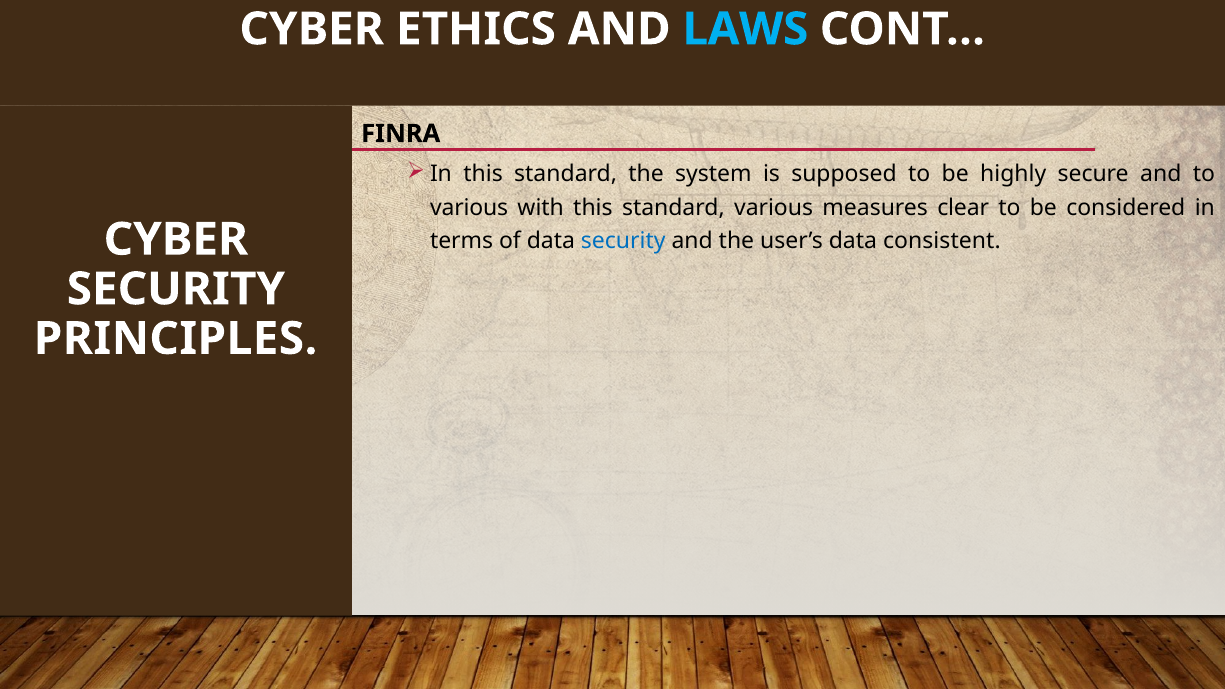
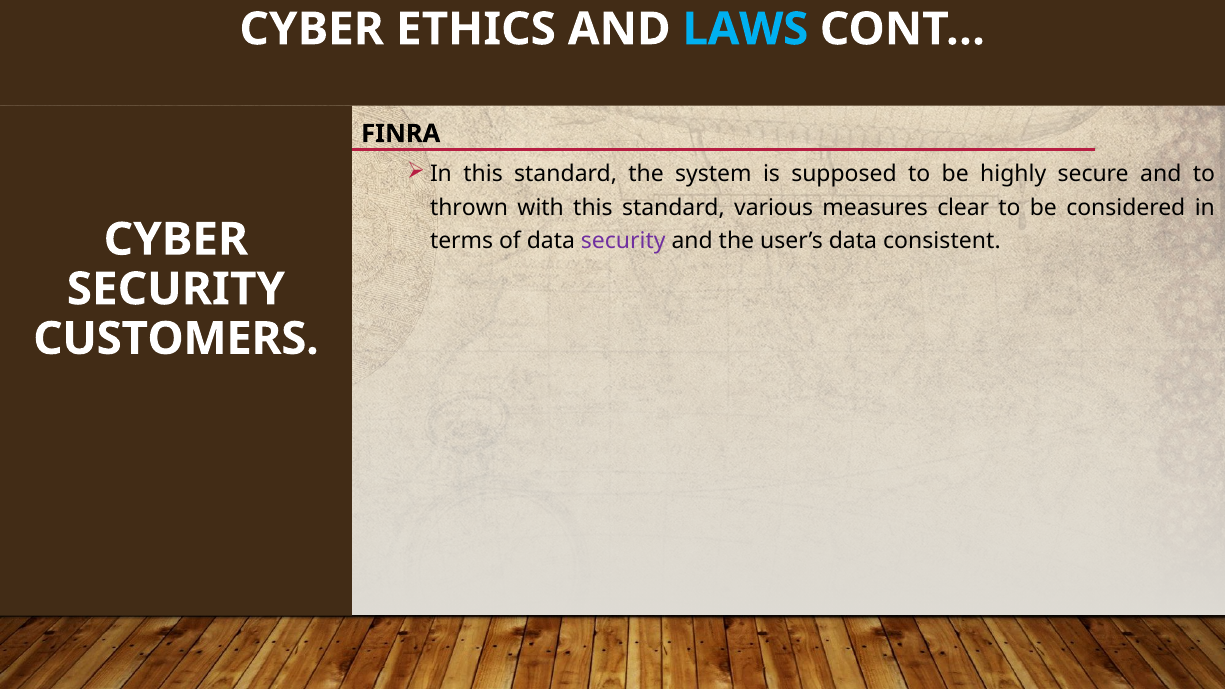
various at (469, 208): various -> thrown
security at (623, 241) colour: blue -> purple
PRINCIPLES: PRINCIPLES -> CUSTOMERS
